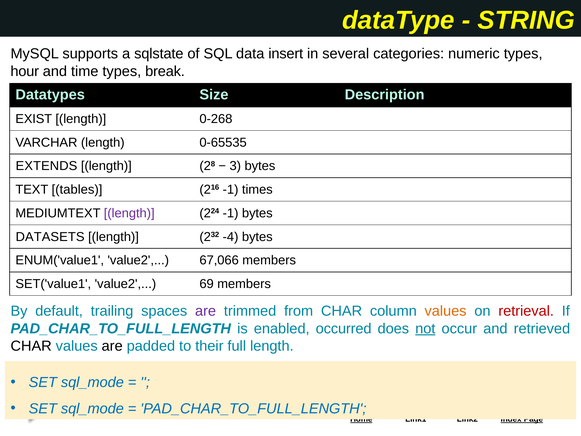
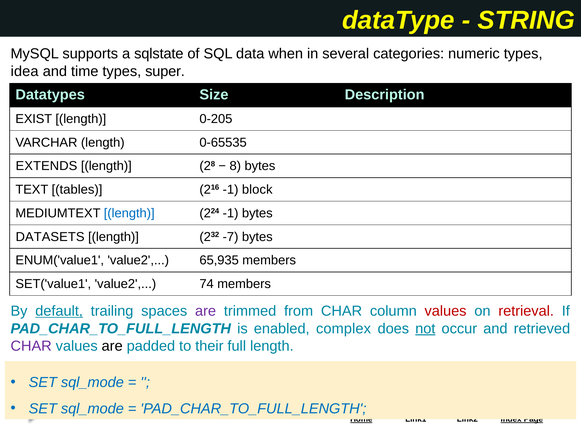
insert: insert -> when
hour: hour -> idea
break: break -> super
0-268: 0-268 -> 0-205
3: 3 -> 8
times: times -> block
length at (129, 213) colour: purple -> blue
-4: -4 -> -7
67,066: 67,066 -> 65,935
69: 69 -> 74
default underline: none -> present
values at (446, 311) colour: orange -> red
occurred: occurred -> complex
CHAR at (31, 346) colour: black -> purple
